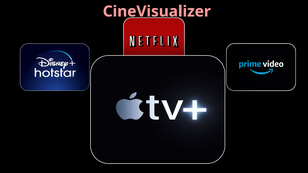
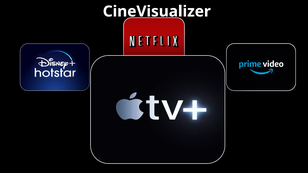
CineVisualizer colour: pink -> white
